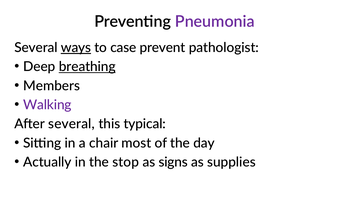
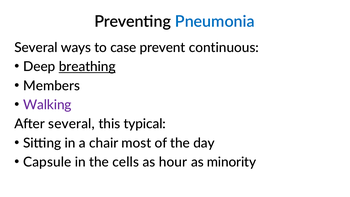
Pneumonia colour: purple -> blue
ways underline: present -> none
pathologist: pathologist -> continuous
Actually: Actually -> Capsule
stop: stop -> cells
signs: signs -> hour
supplies: supplies -> minority
